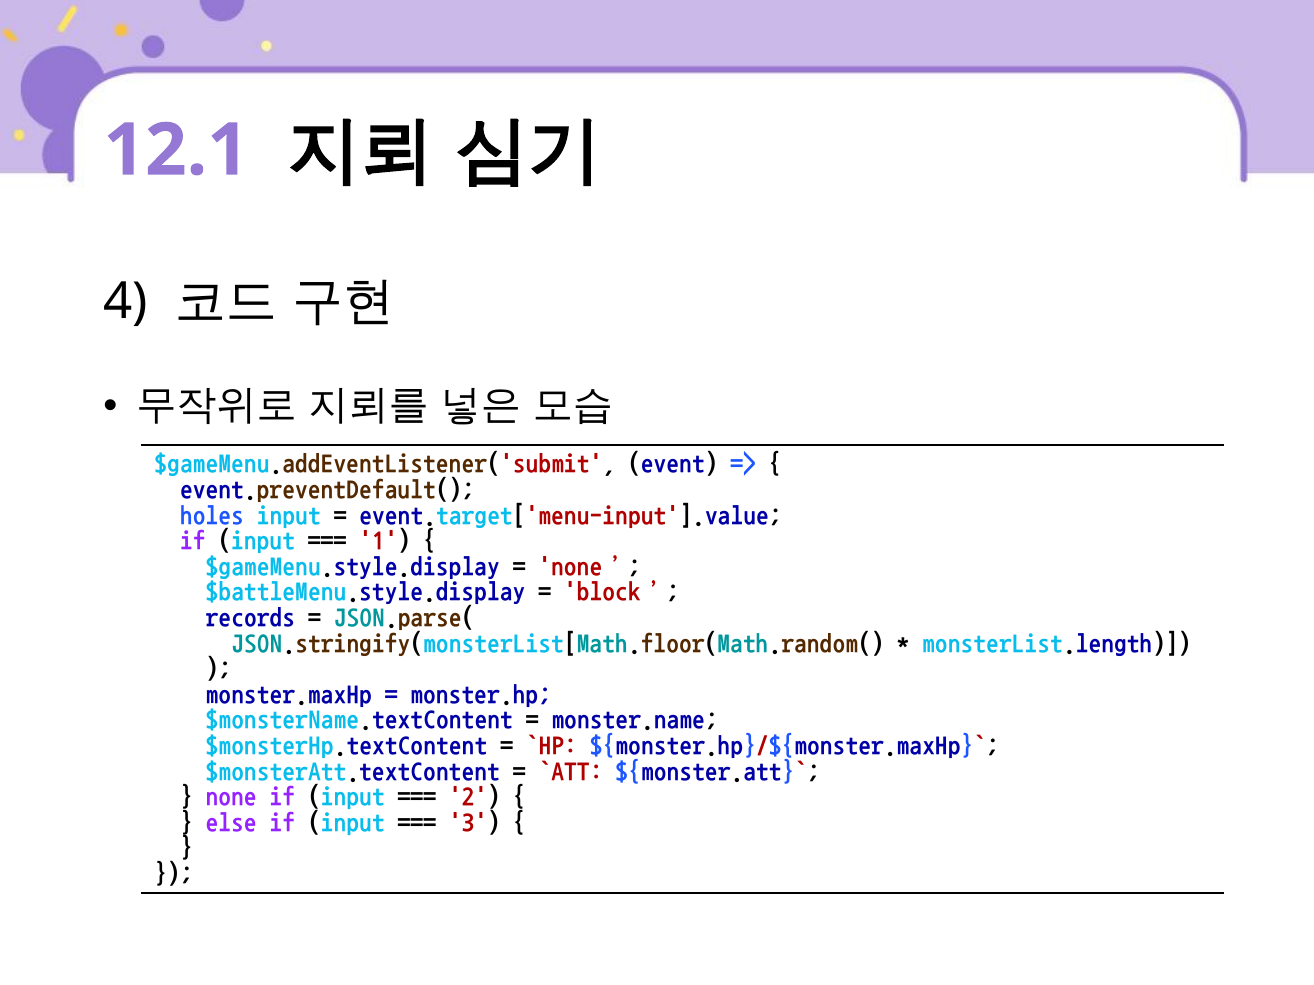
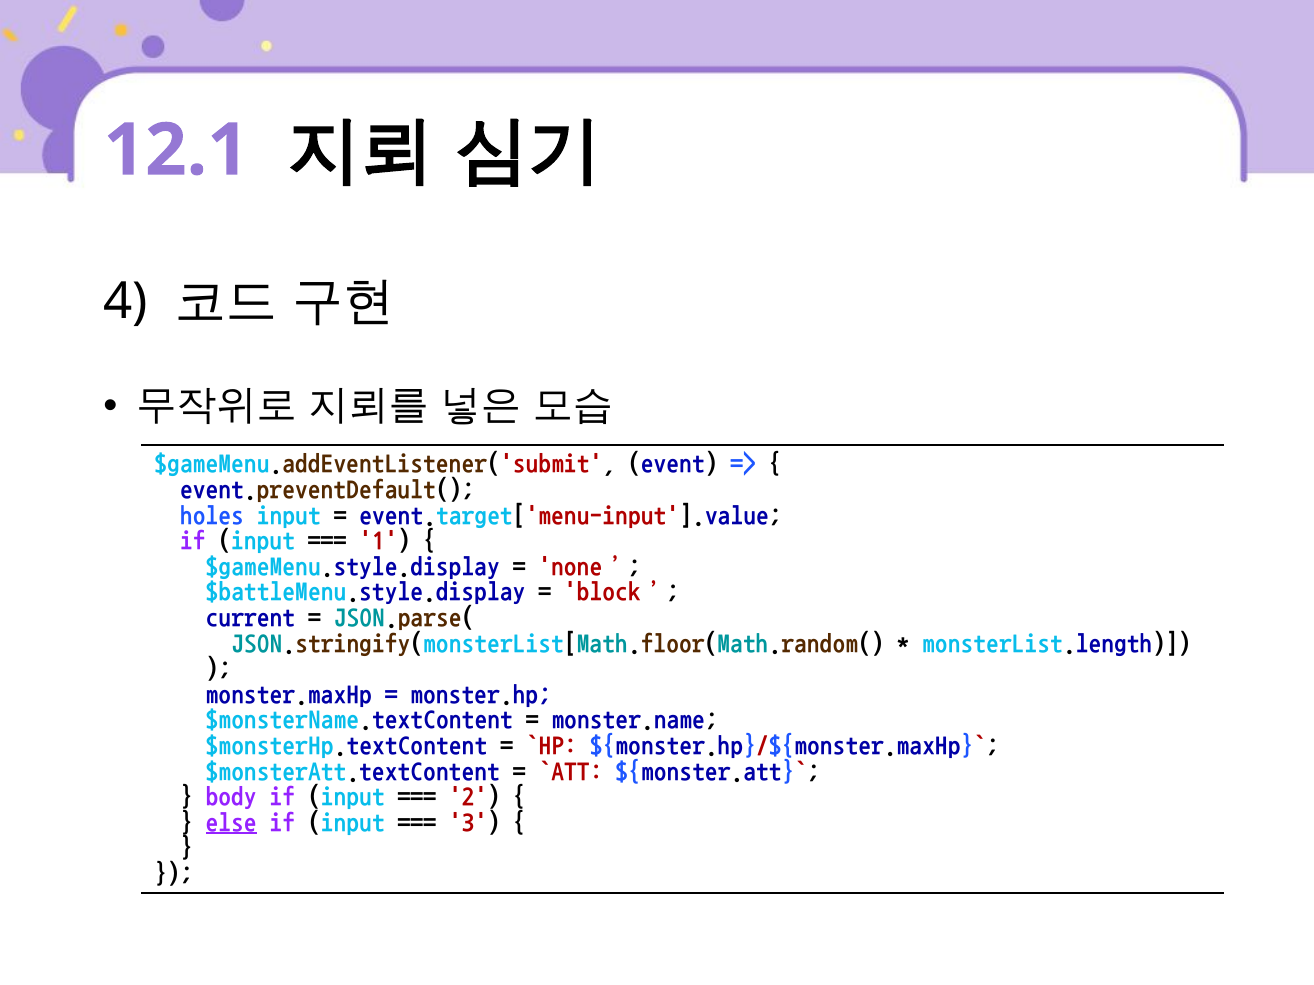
records: records -> current
none at (231, 797): none -> body
else underline: none -> present
